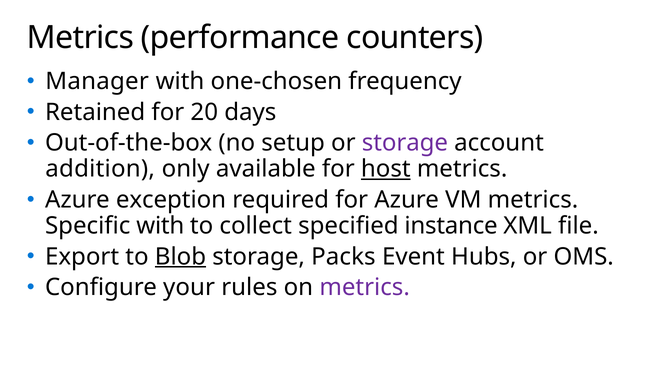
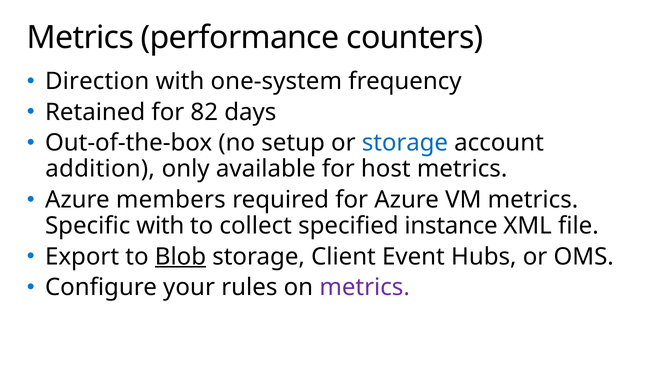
Manager: Manager -> Direction
one-chosen: one-chosen -> one-system
20: 20 -> 82
storage at (405, 143) colour: purple -> blue
host underline: present -> none
exception: exception -> members
Packs: Packs -> Client
